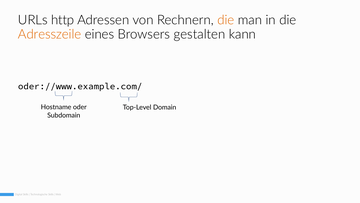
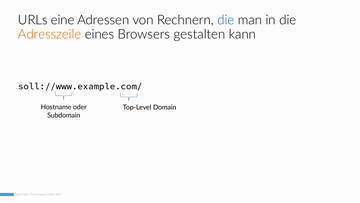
http: http -> eine
die at (226, 20) colour: orange -> blue
oder://www.example.com/: oder://www.example.com/ -> soll://www.example.com/
